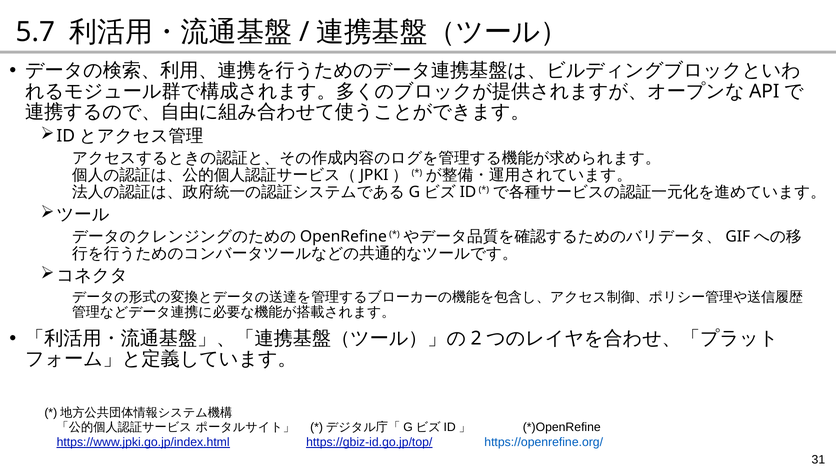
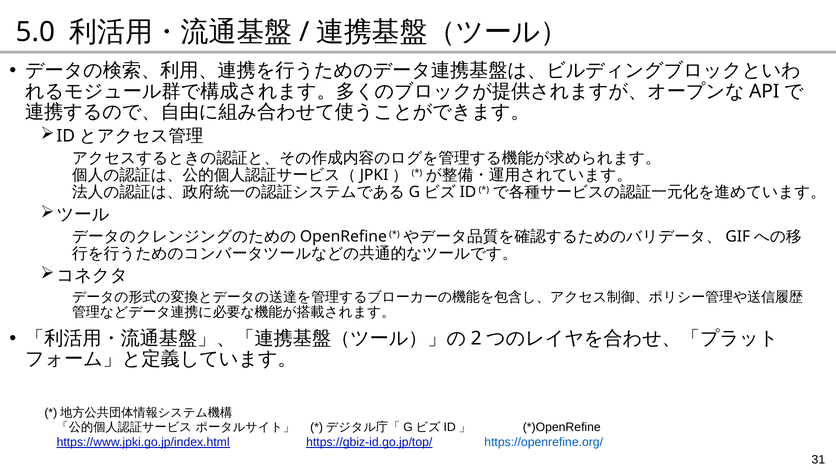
5.7: 5.7 -> 5.0
